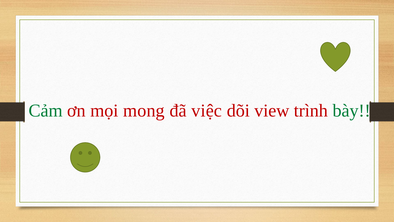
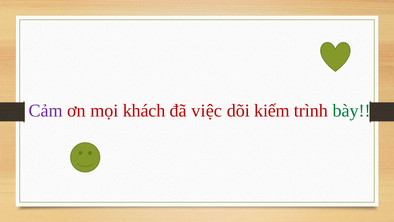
Cảm colour: green -> purple
mong: mong -> khách
view: view -> kiếm
